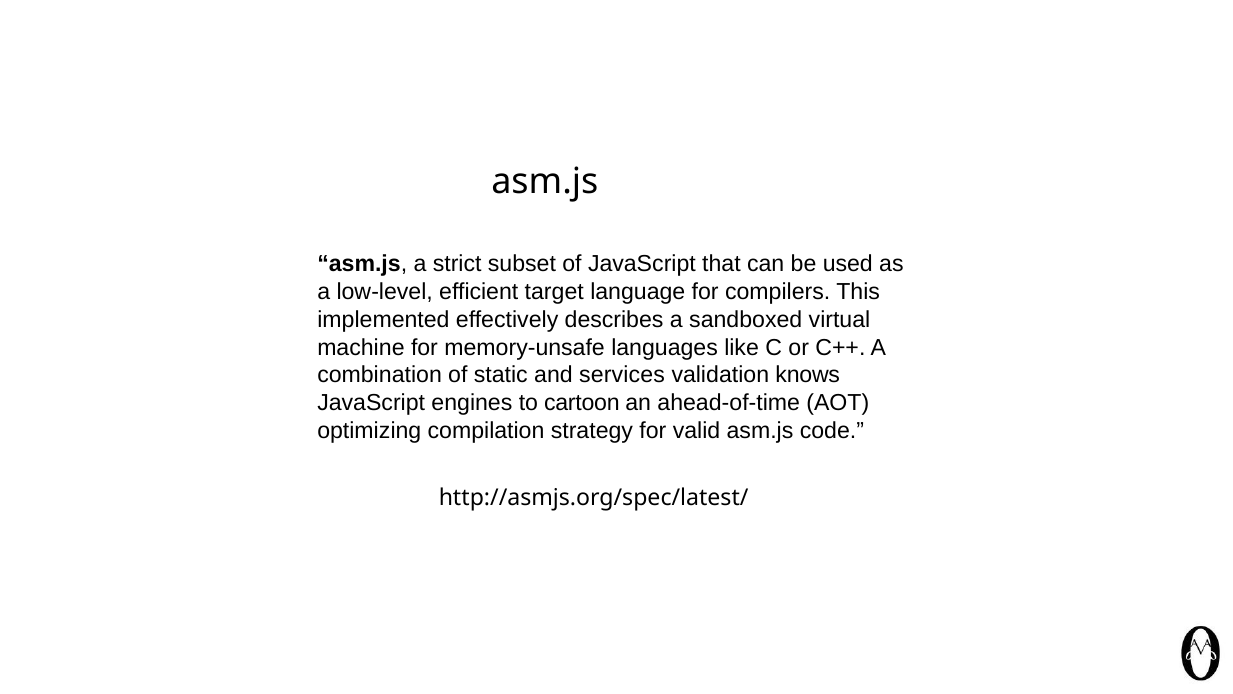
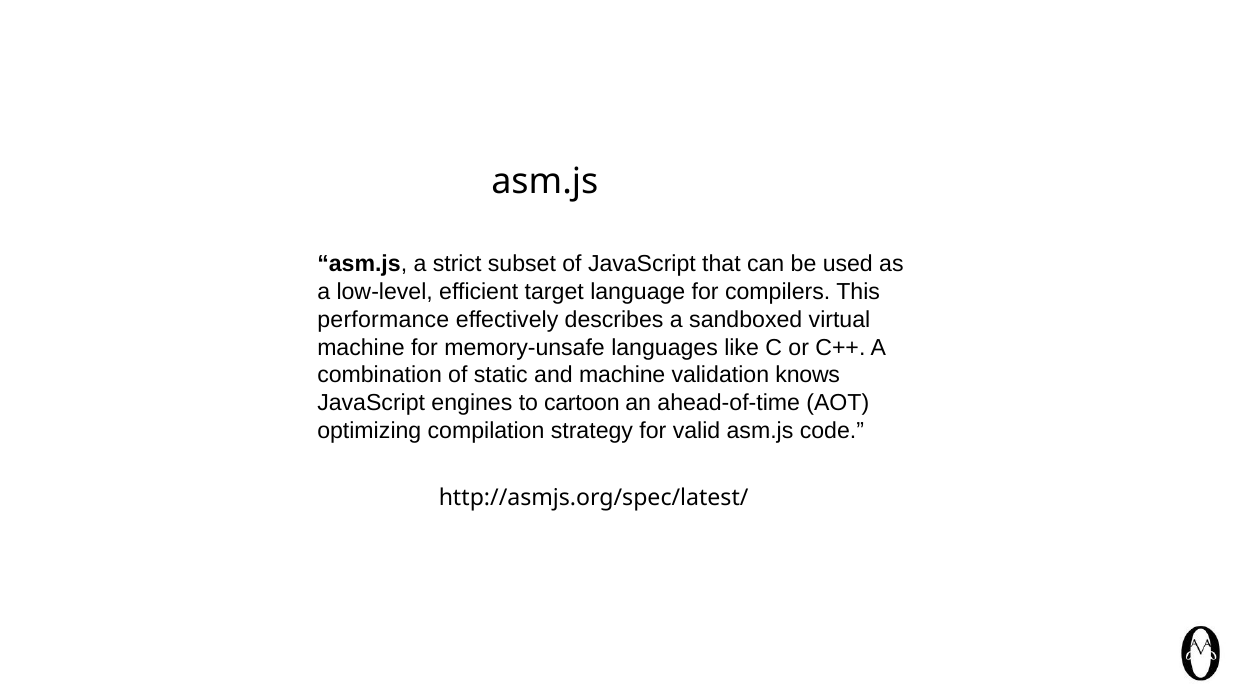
implemented: implemented -> performance
and services: services -> machine
